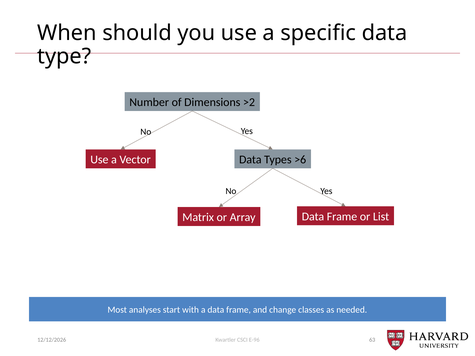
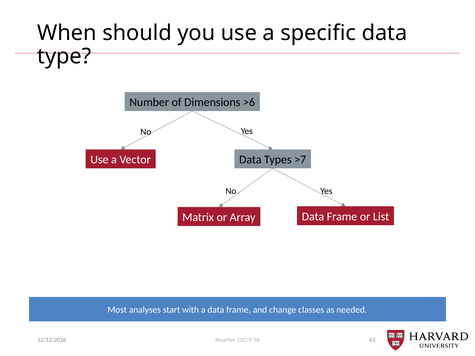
>2: >2 -> >6
>6: >6 -> >7
